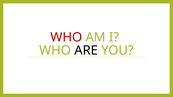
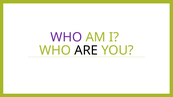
WHO at (66, 37) colour: red -> purple
